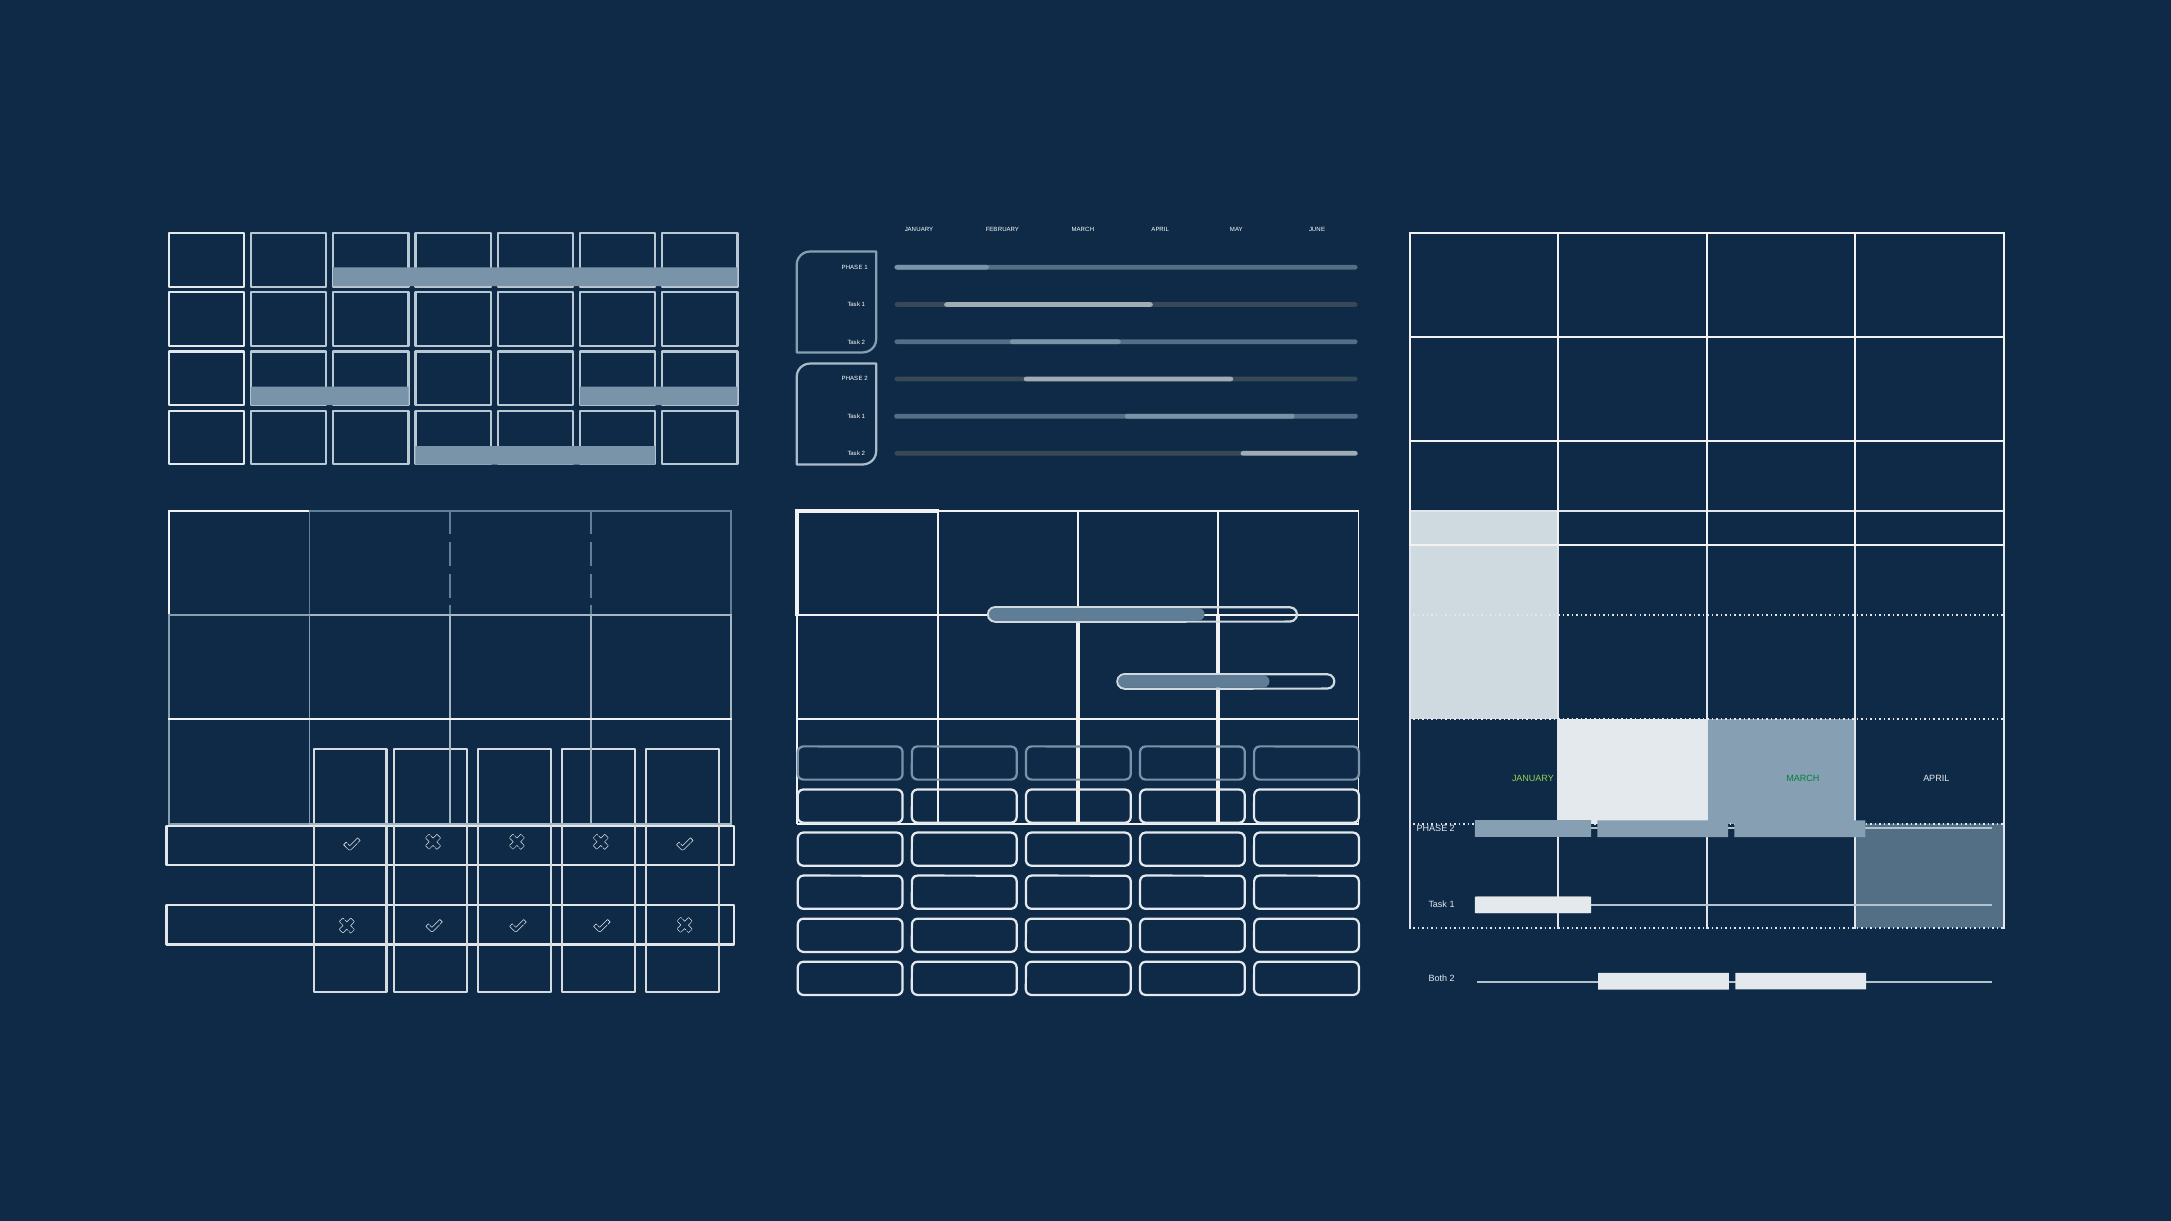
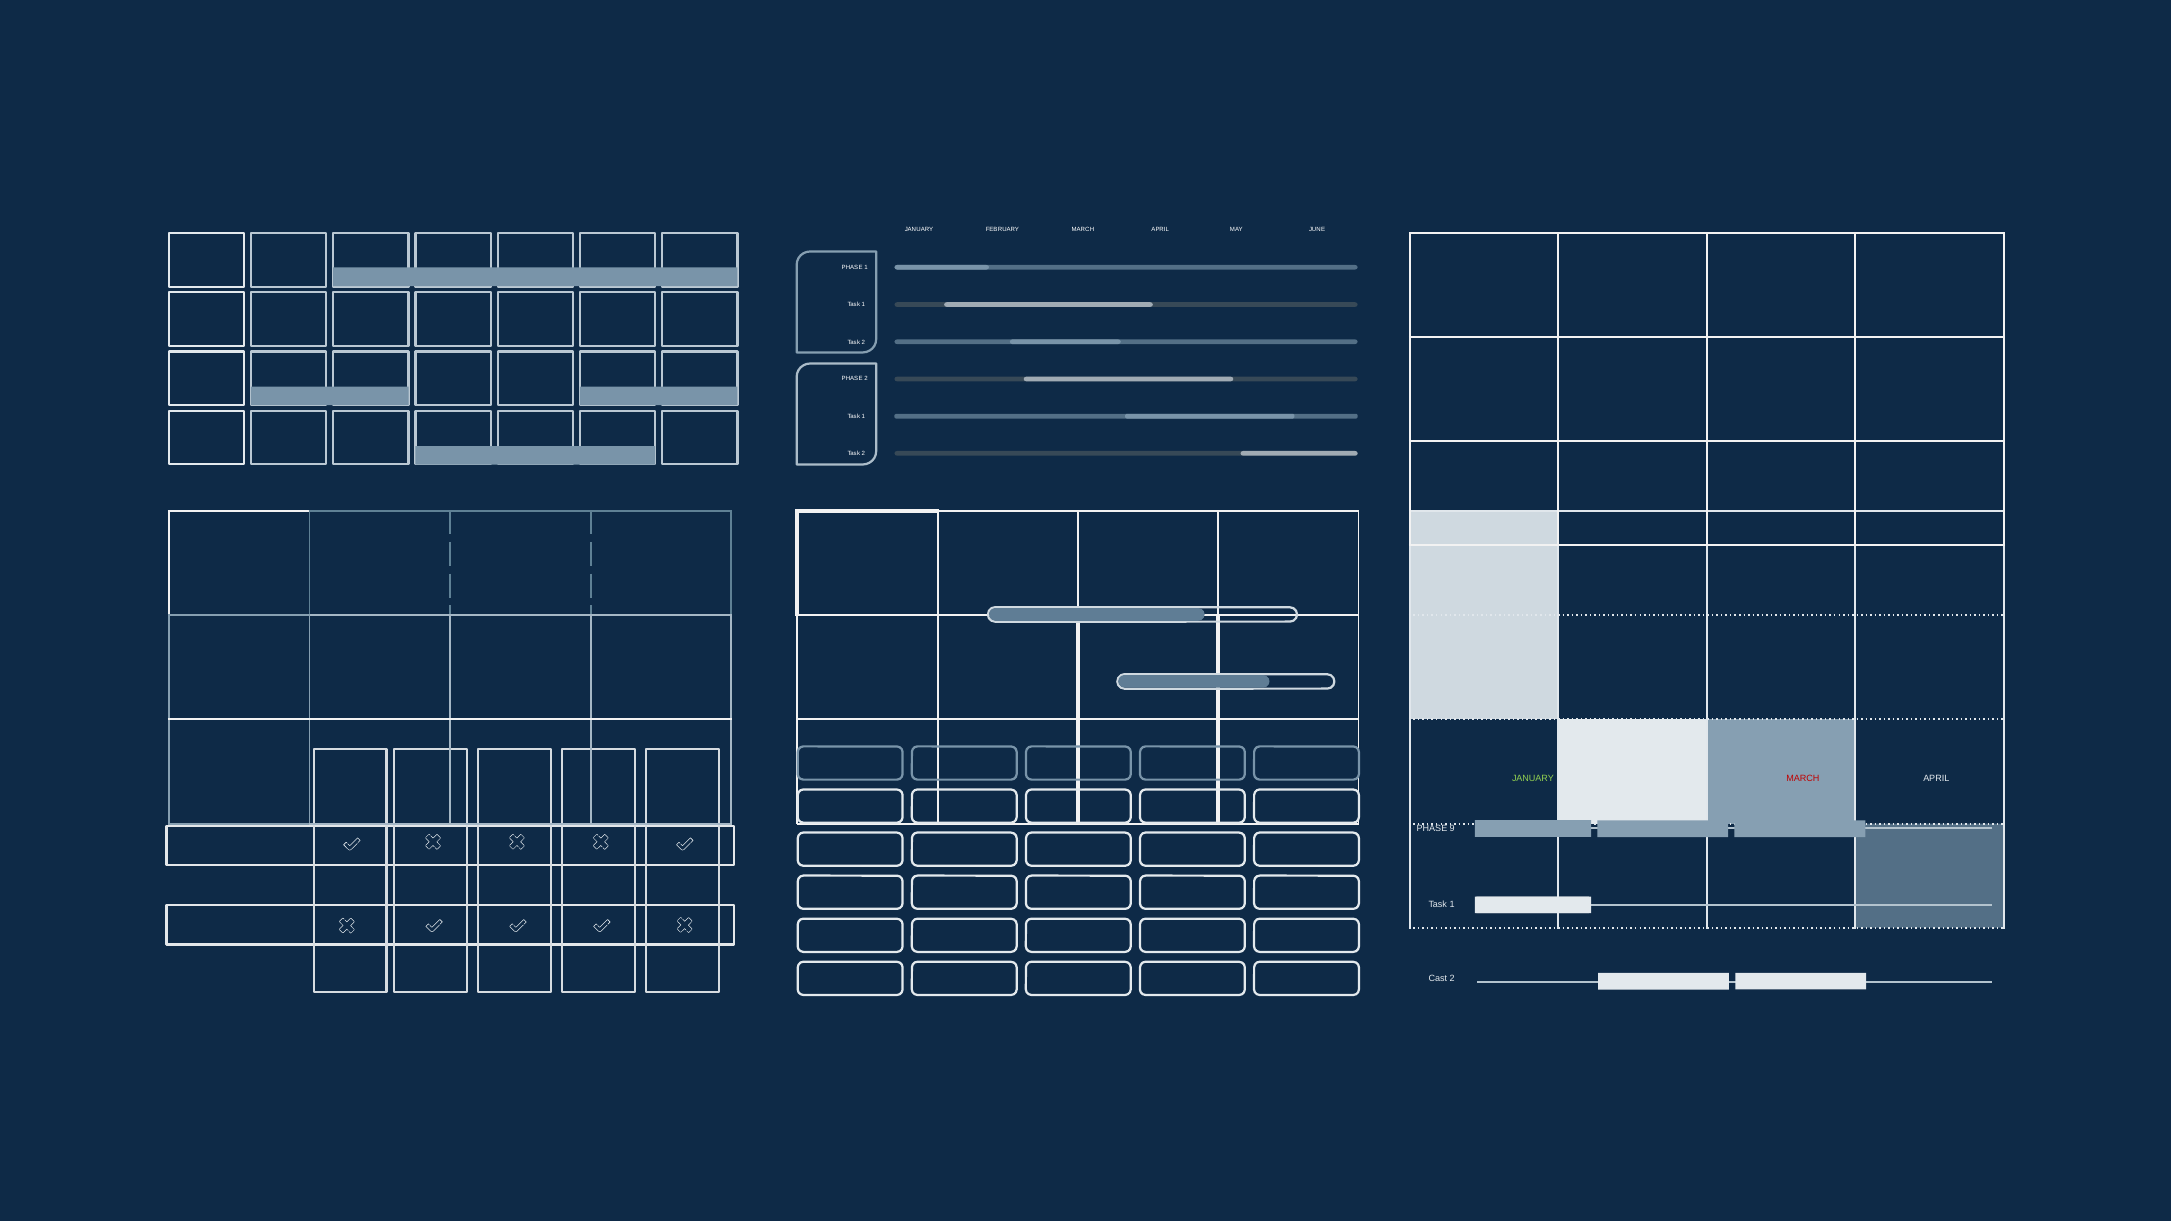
MARCH at (1803, 779) colour: green -> red
2 at (1452, 829): 2 -> 9
Both: Both -> Cast
